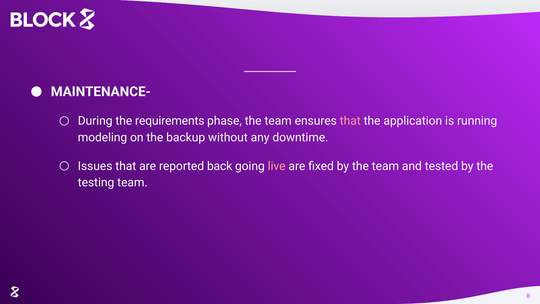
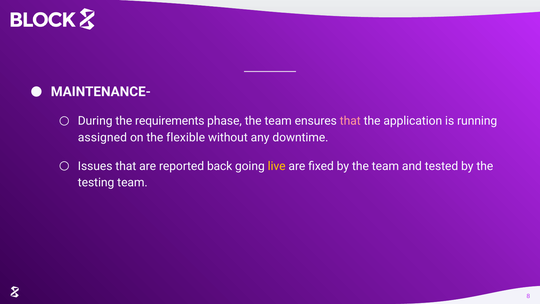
modeling: modeling -> assigned
backup: backup -> flexible
live colour: pink -> yellow
